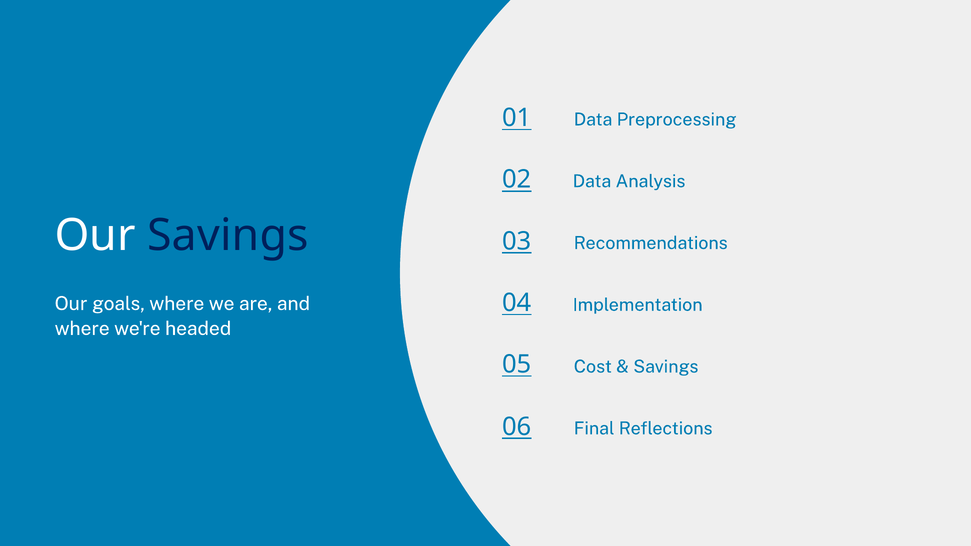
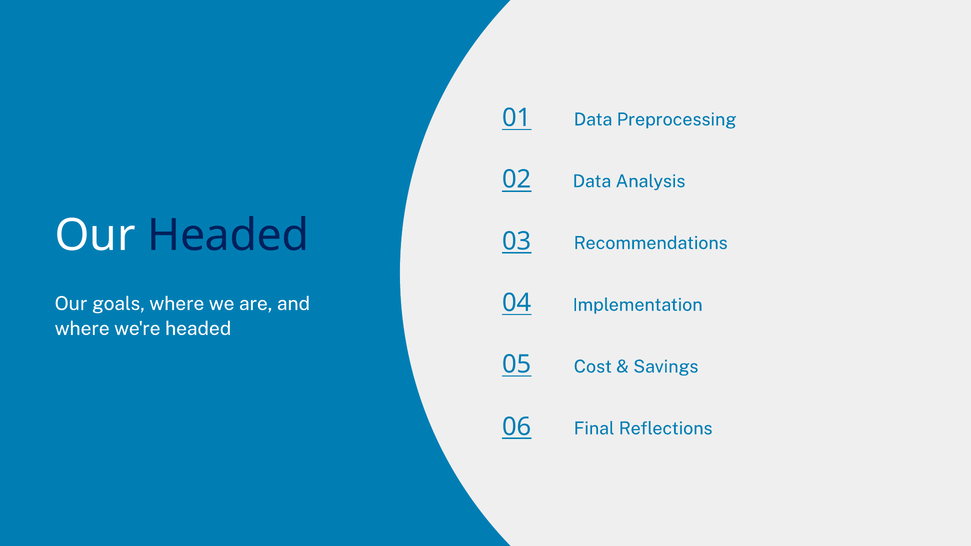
Our Savings: Savings -> Headed
